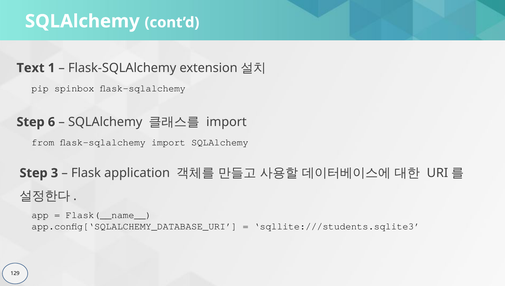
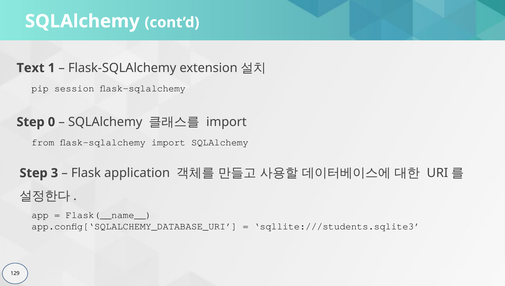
spinbox: spinbox -> session
6: 6 -> 0
